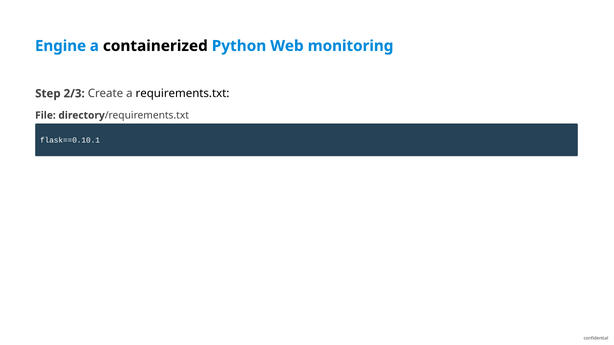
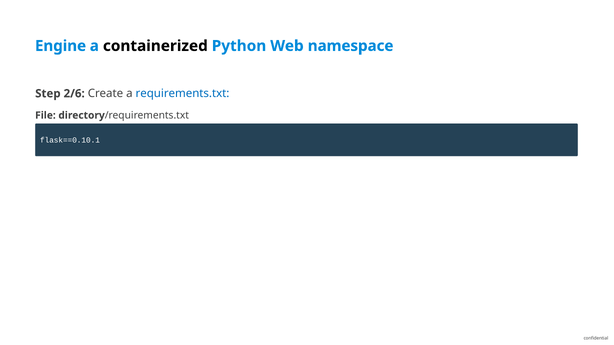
monitoring: monitoring -> namespace
2/3: 2/3 -> 2/6
requirements.txt colour: black -> blue
